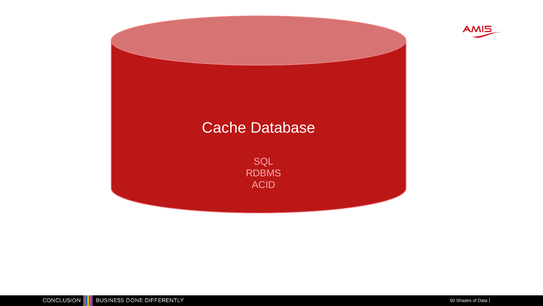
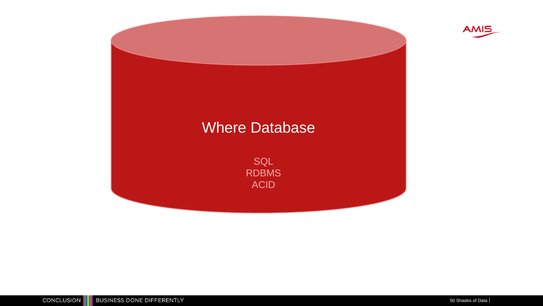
Cache: Cache -> Where
